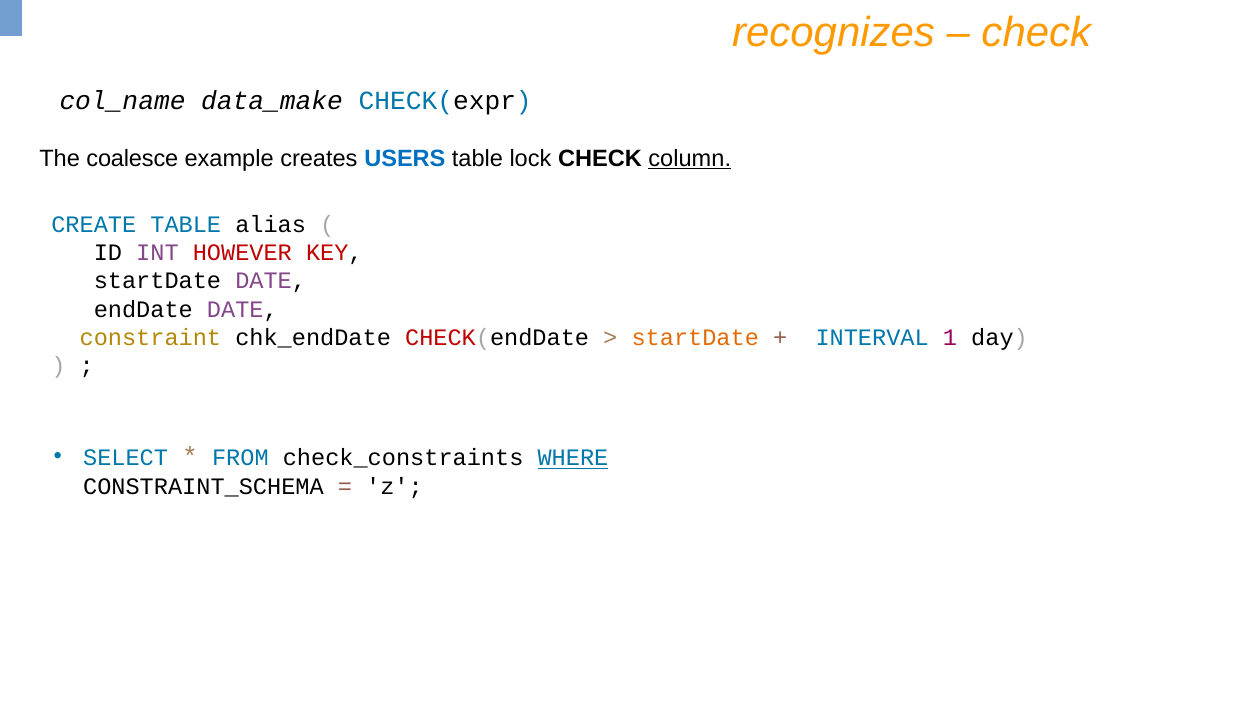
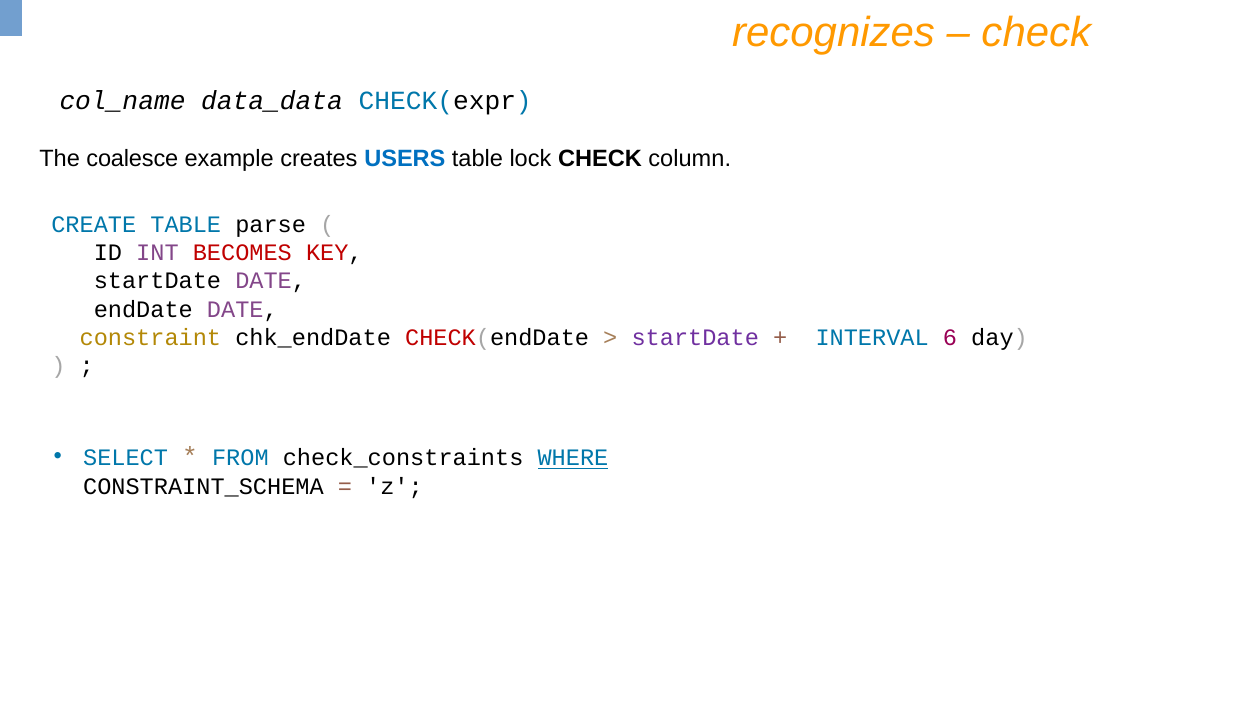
data_make: data_make -> data_data
column underline: present -> none
alias: alias -> parse
HOWEVER: HOWEVER -> BECOMES
startDate at (695, 338) colour: orange -> purple
1: 1 -> 6
